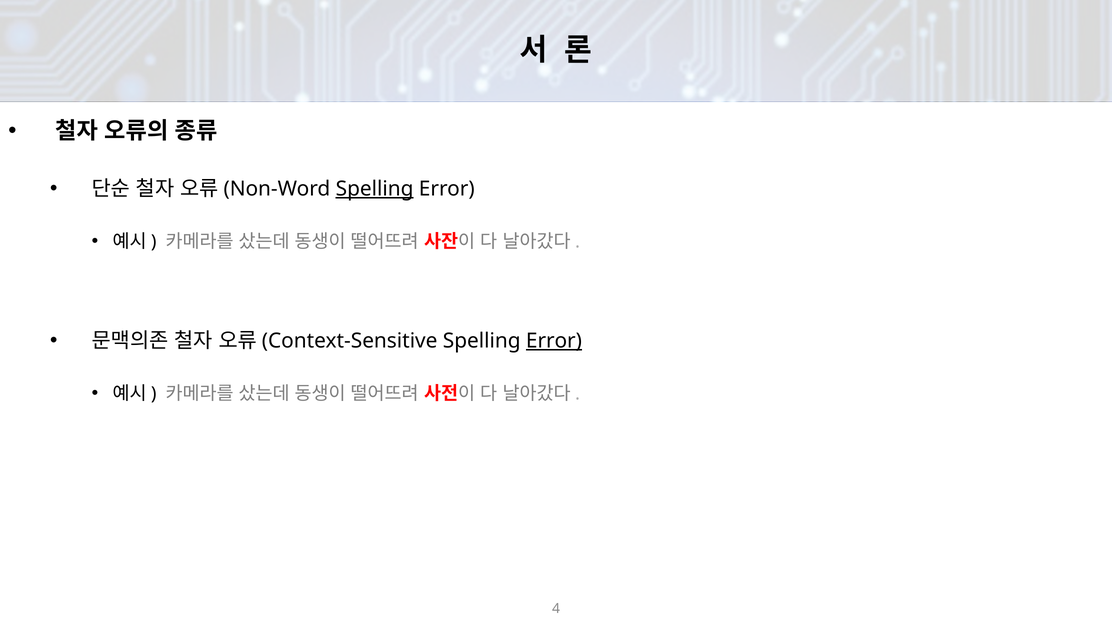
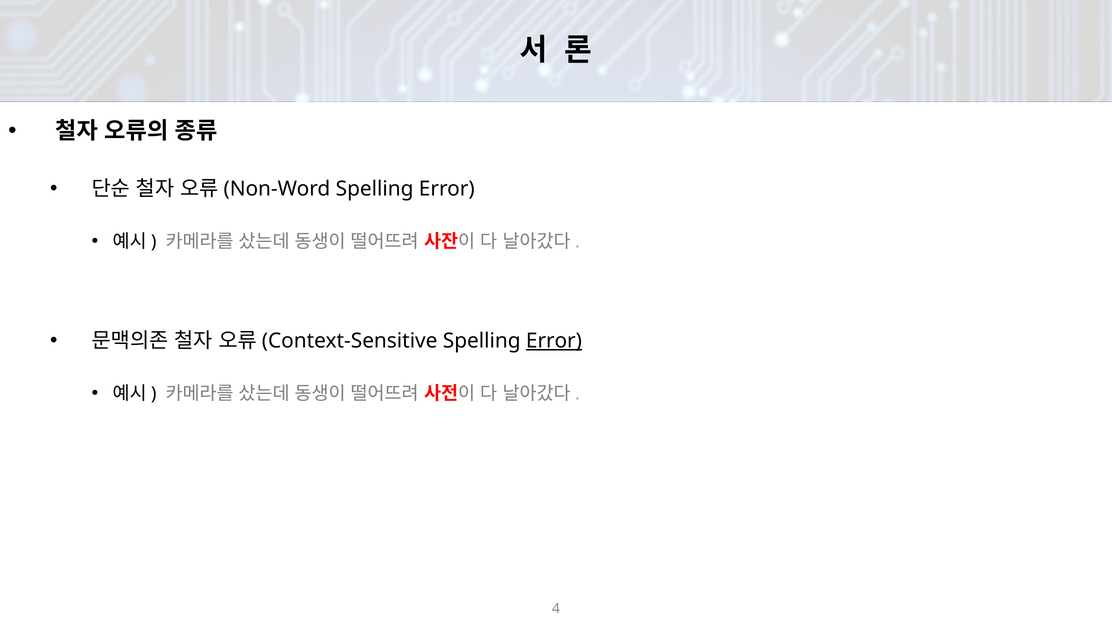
Spelling at (375, 189) underline: present -> none
